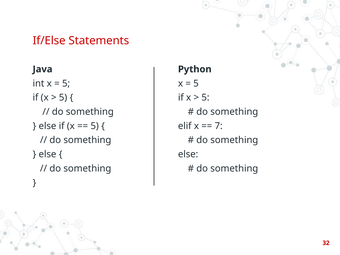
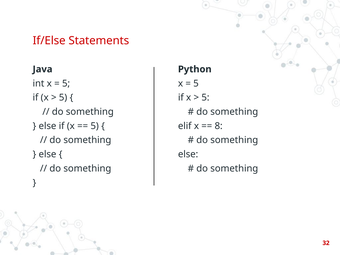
7: 7 -> 8
